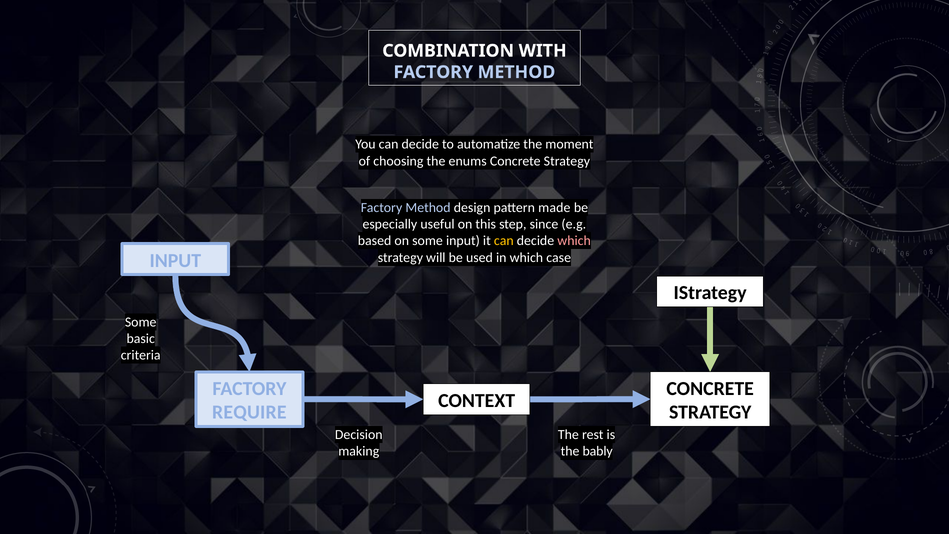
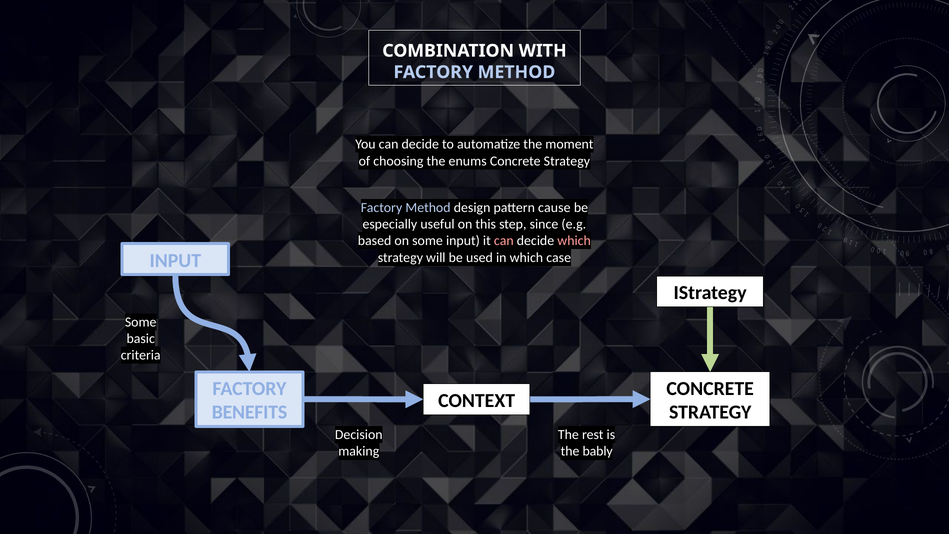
made: made -> cause
can at (504, 241) colour: yellow -> pink
REQUIRE: REQUIRE -> BENEFITS
